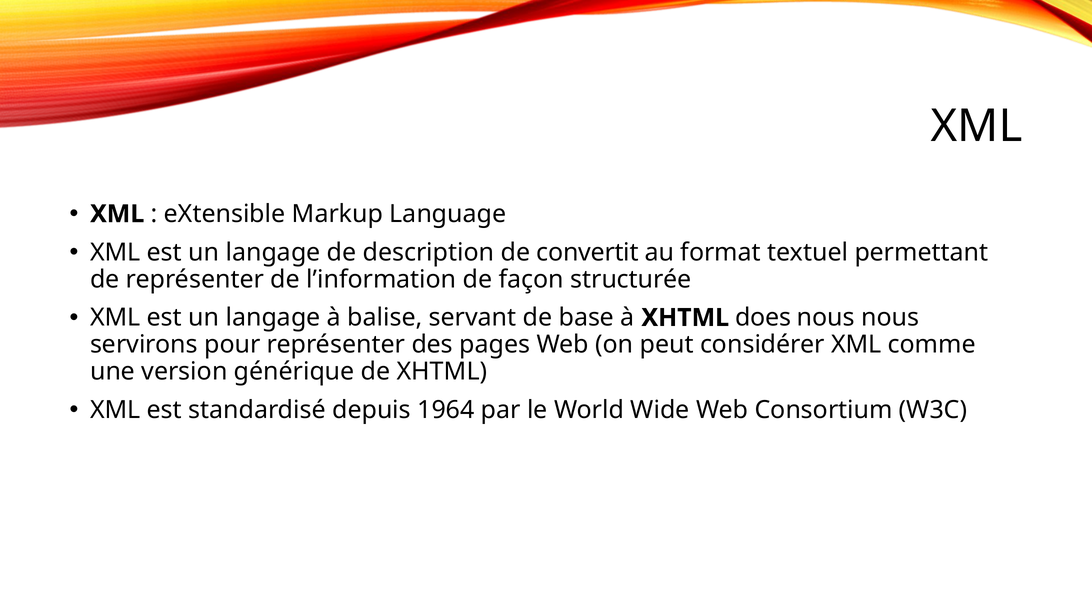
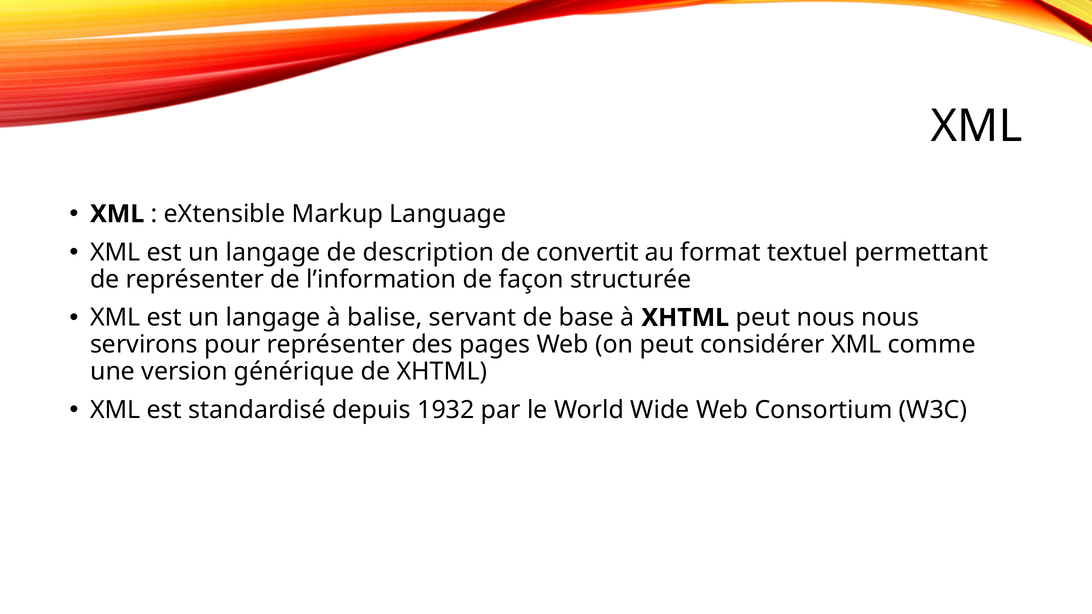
XHTML does: does -> peut
1964: 1964 -> 1932
